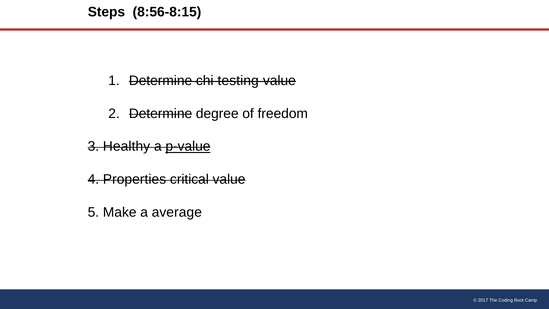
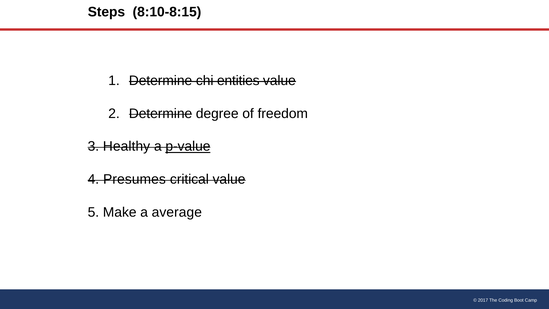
8:56-8:15: 8:56-8:15 -> 8:10-8:15
testing: testing -> entities
Properties: Properties -> Presumes
